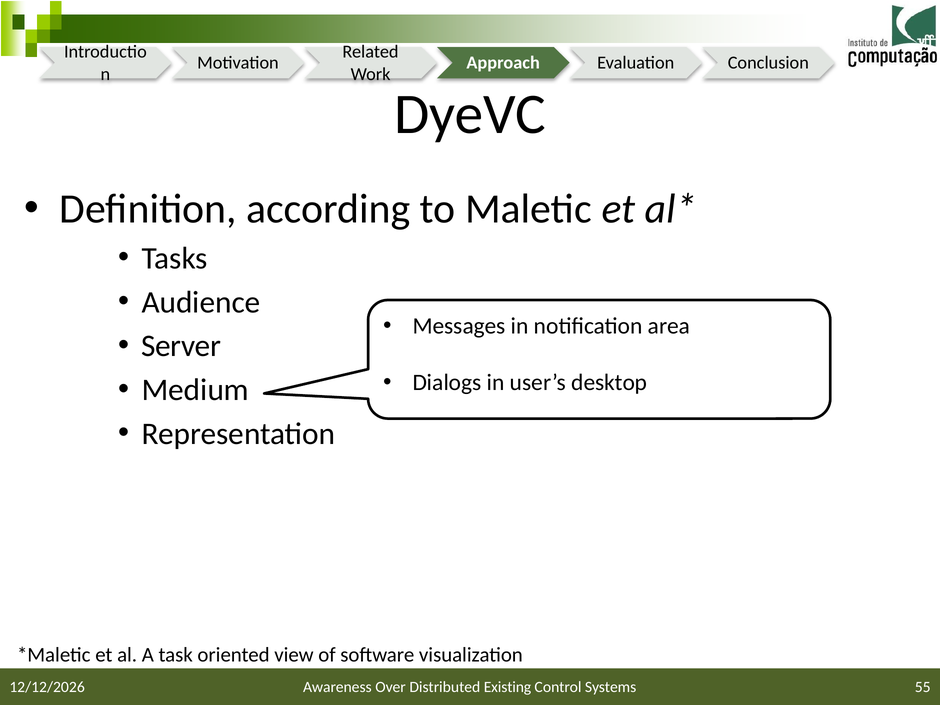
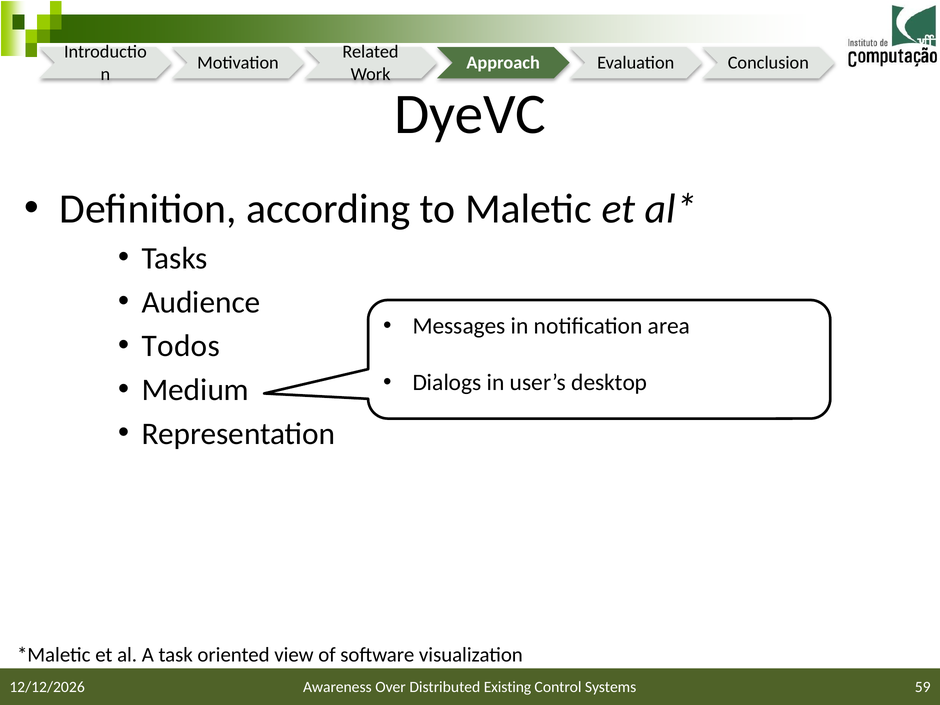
Server: Server -> Todos
55: 55 -> 59
